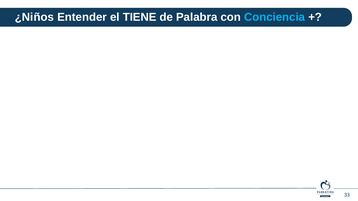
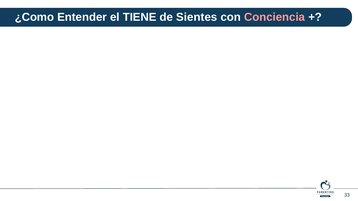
¿Niños: ¿Niños -> ¿Como
Palabra: Palabra -> Sientes
Conciencia colour: light blue -> pink
